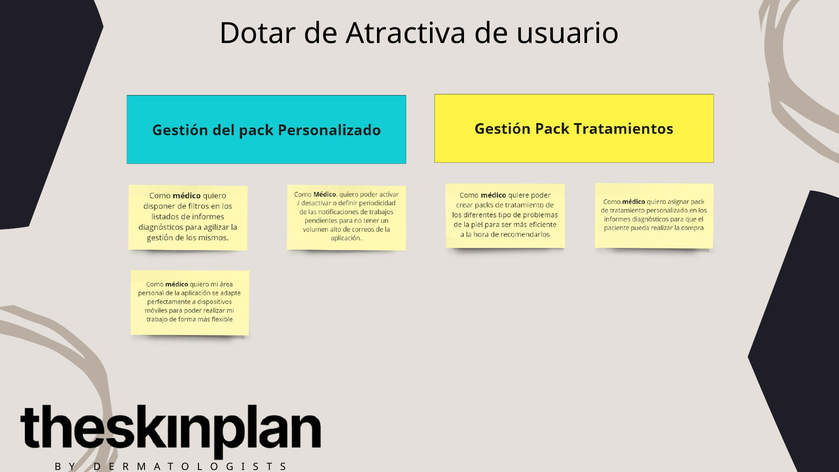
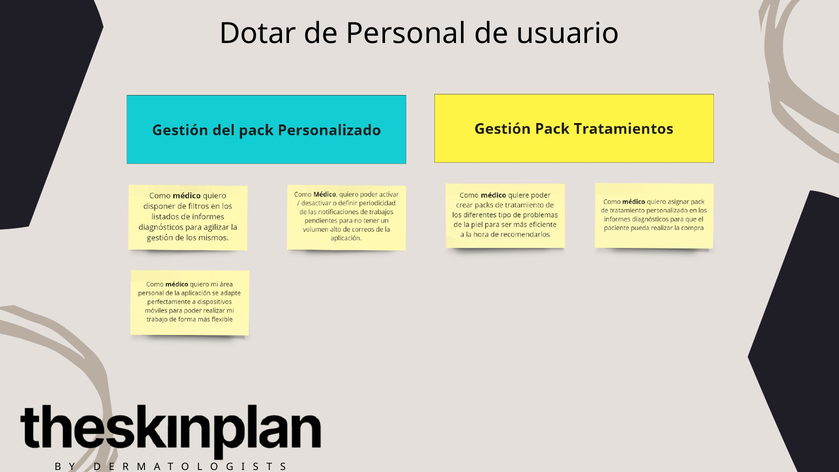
Atractiva: Atractiva -> Personal
